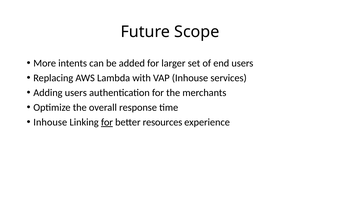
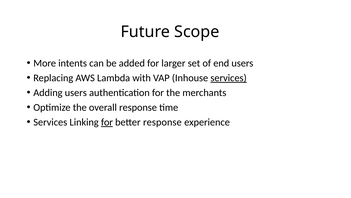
services at (229, 78) underline: none -> present
Inhouse at (50, 122): Inhouse -> Services
better resources: resources -> response
